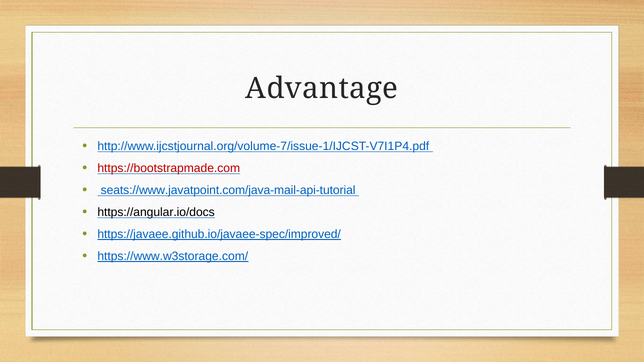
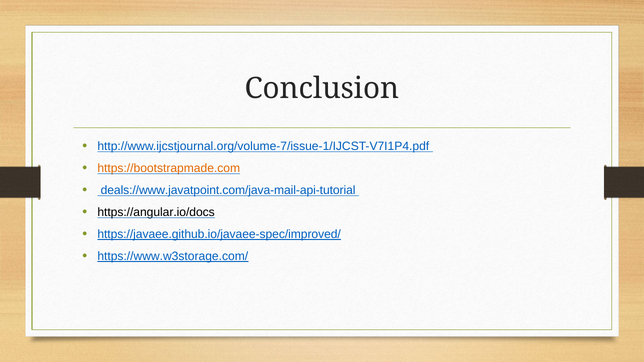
Advantage: Advantage -> Conclusion
https://bootstrapmade.com colour: red -> orange
seats://www.javatpoint.com/java-mail-api-tutorial: seats://www.javatpoint.com/java-mail-api-tutorial -> deals://www.javatpoint.com/java-mail-api-tutorial
